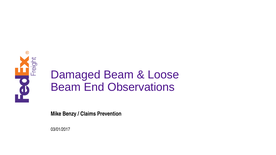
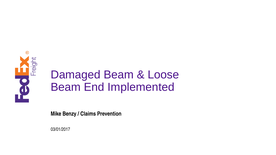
Observations: Observations -> Implemented
